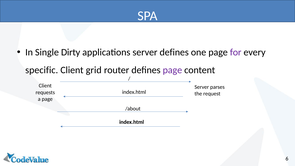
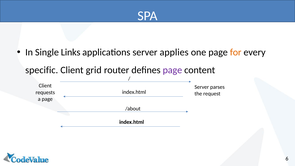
Dirty: Dirty -> Links
server defines: defines -> applies
for colour: purple -> orange
